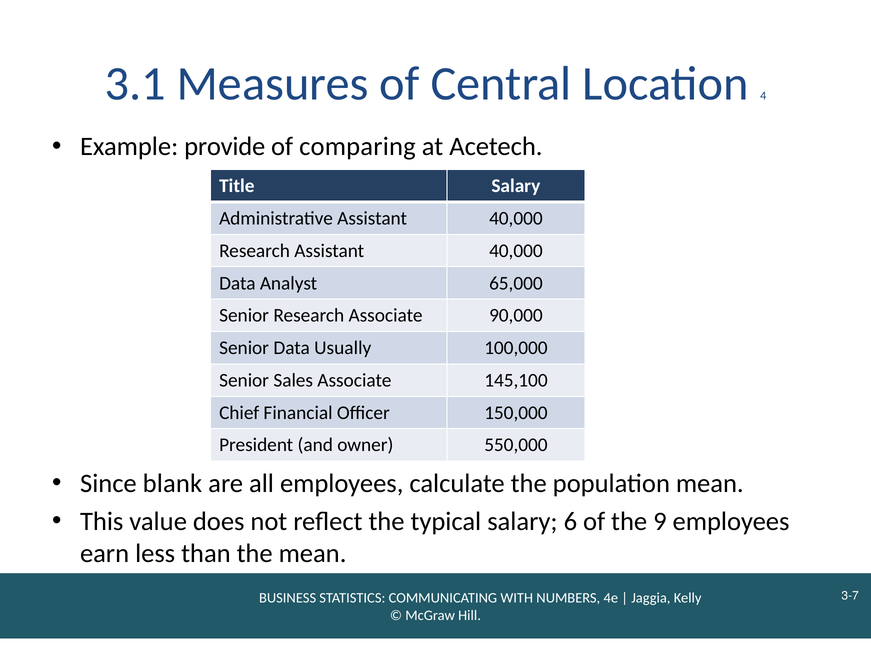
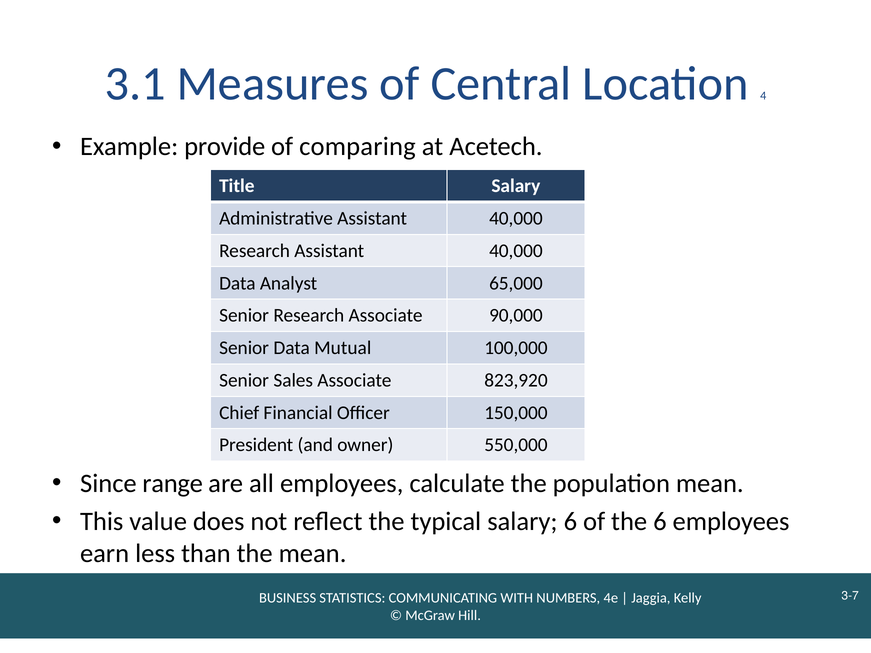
Usually: Usually -> Mutual
145,100: 145,100 -> 823,920
blank: blank -> range
the 9: 9 -> 6
